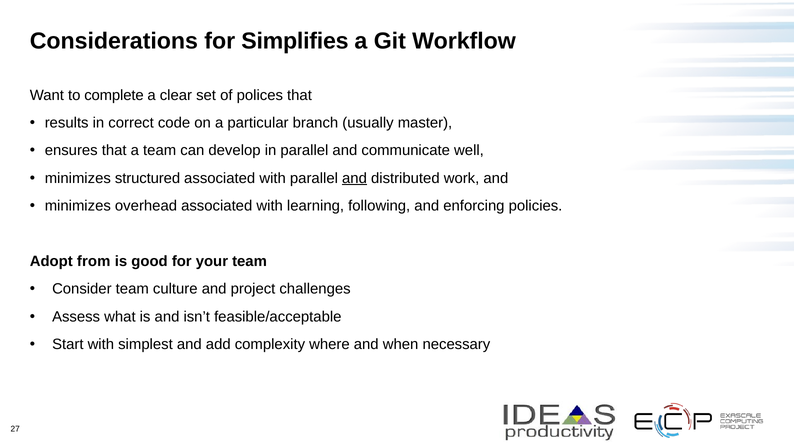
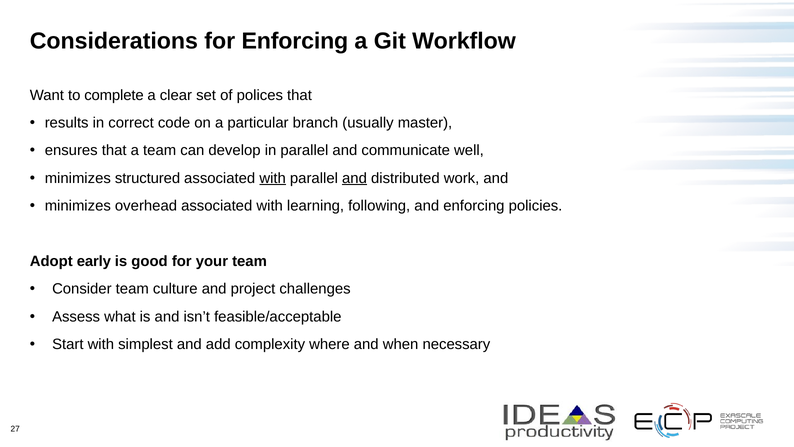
for Simplifies: Simplifies -> Enforcing
with at (273, 178) underline: none -> present
from: from -> early
